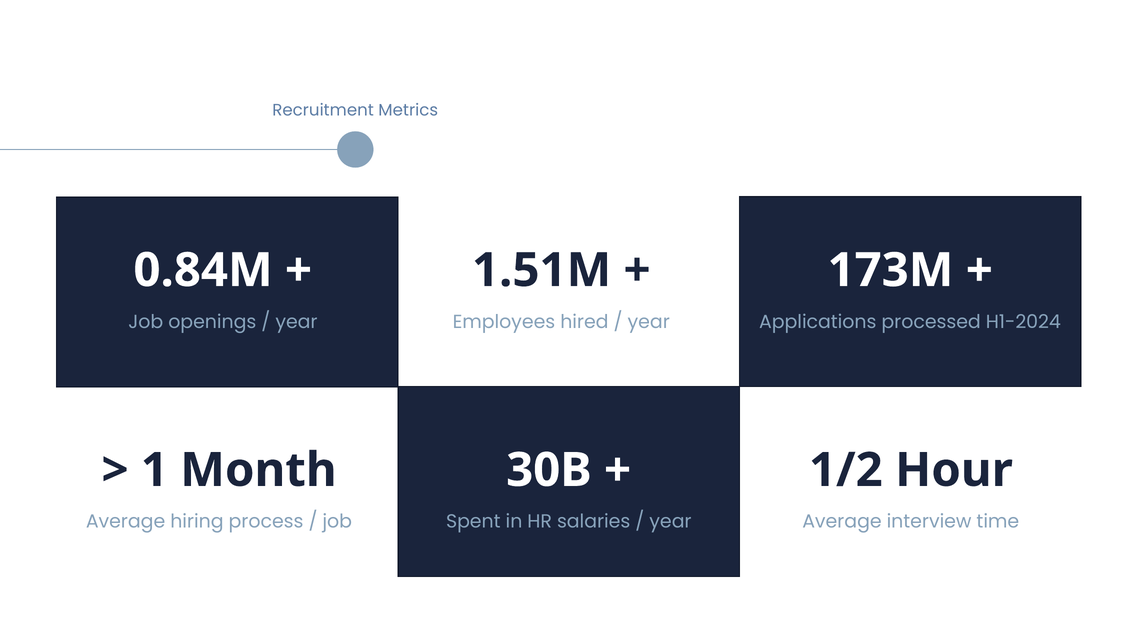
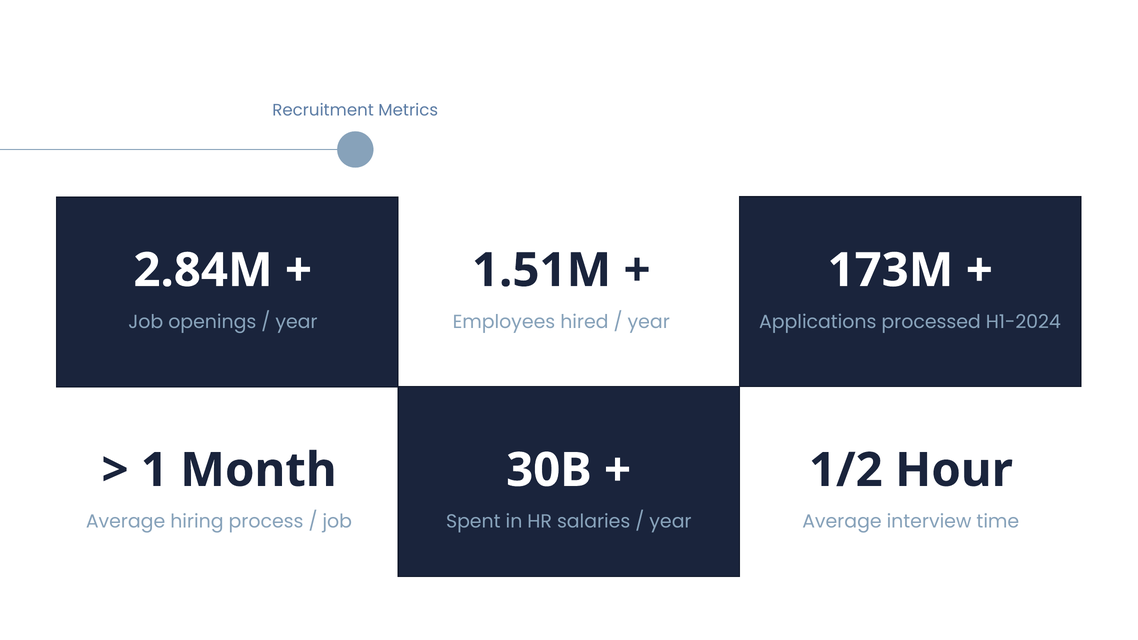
0.84M: 0.84M -> 2.84M
